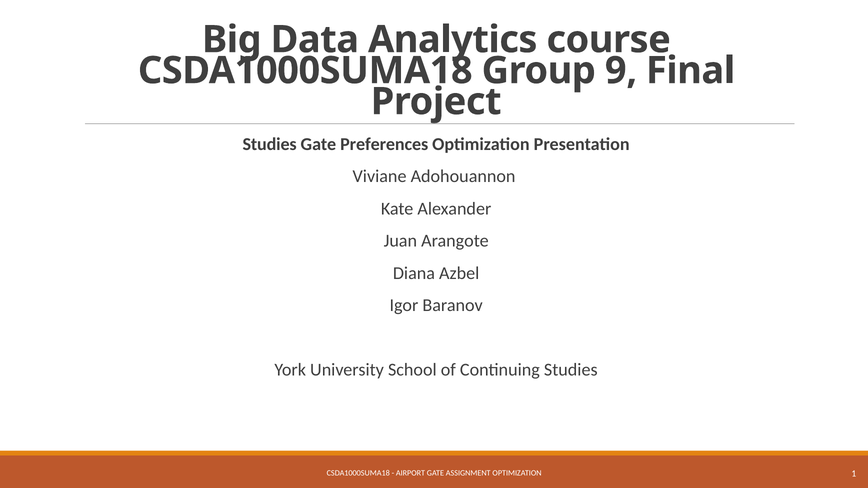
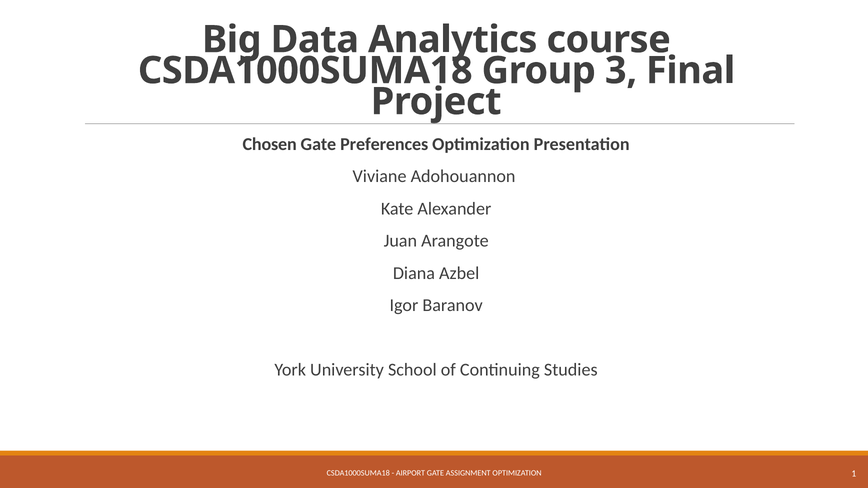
9: 9 -> 3
Studies at (270, 144): Studies -> Chosen
